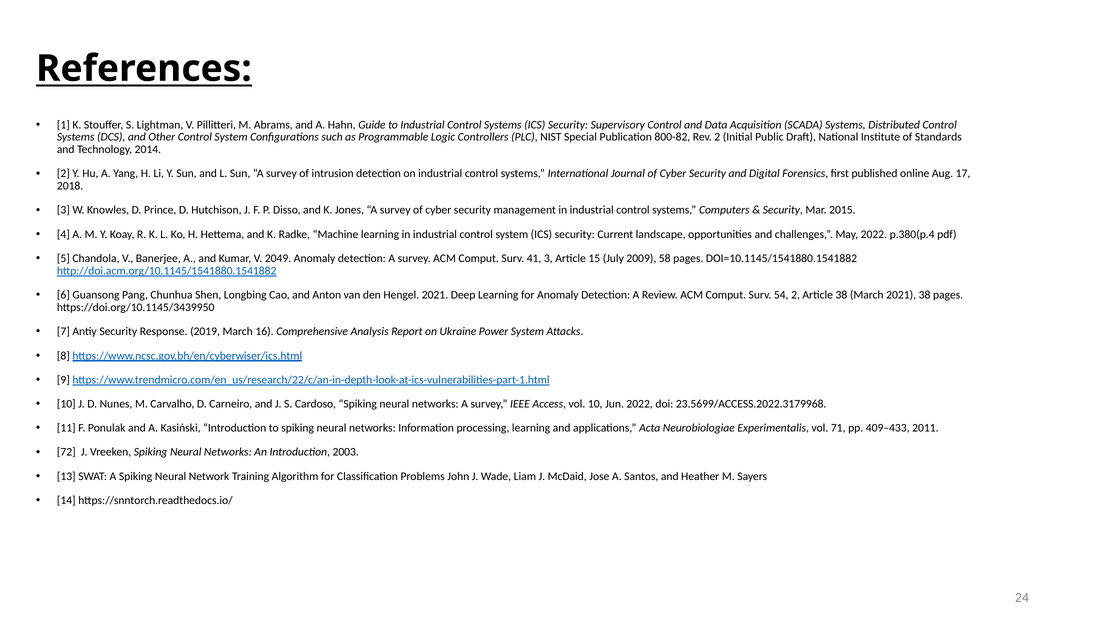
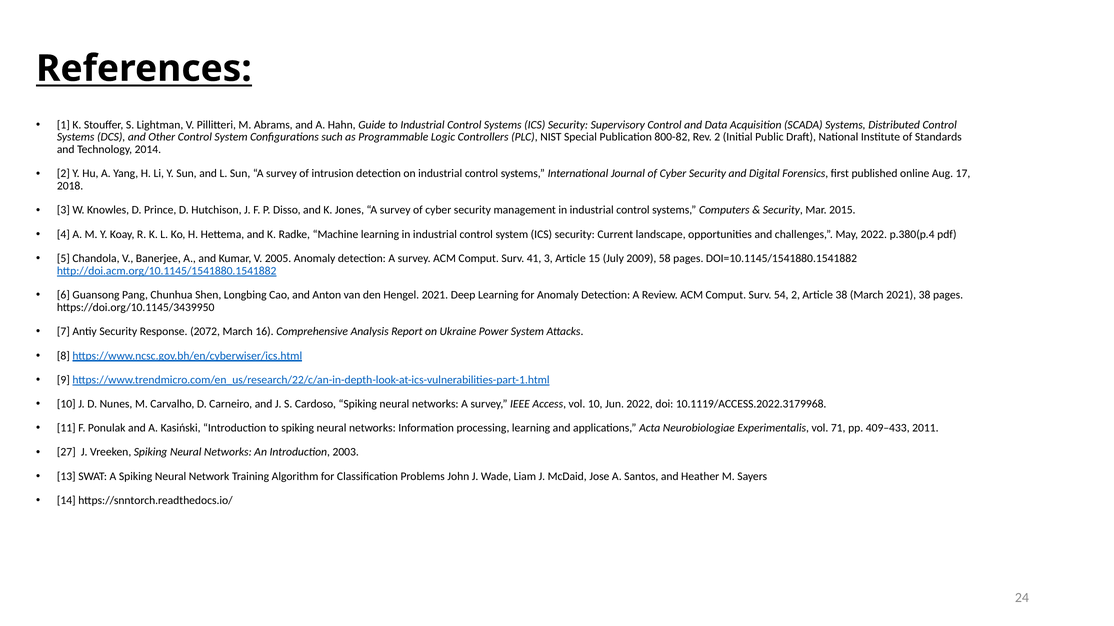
2049: 2049 -> 2005
2019: 2019 -> 2072
23.5699/ACCESS.2022.3179968: 23.5699/ACCESS.2022.3179968 -> 10.1119/ACCESS.2022.3179968
72: 72 -> 27
